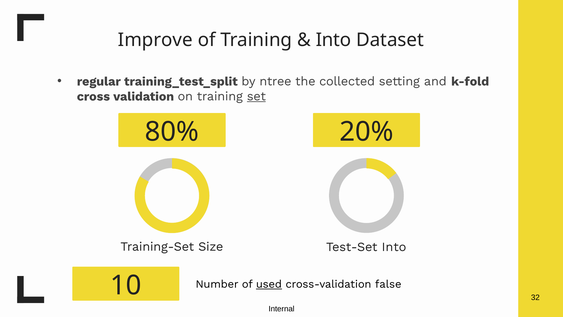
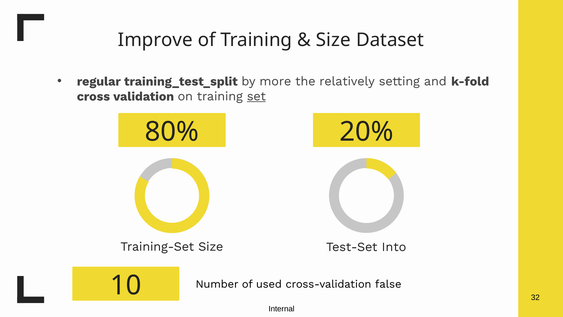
Into at (333, 40): Into -> Size
ntree: ntree -> more
collected: collected -> relatively
used underline: present -> none
